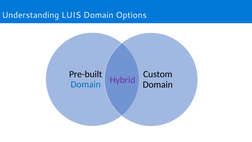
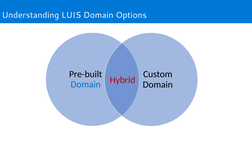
Hybrid colour: purple -> red
